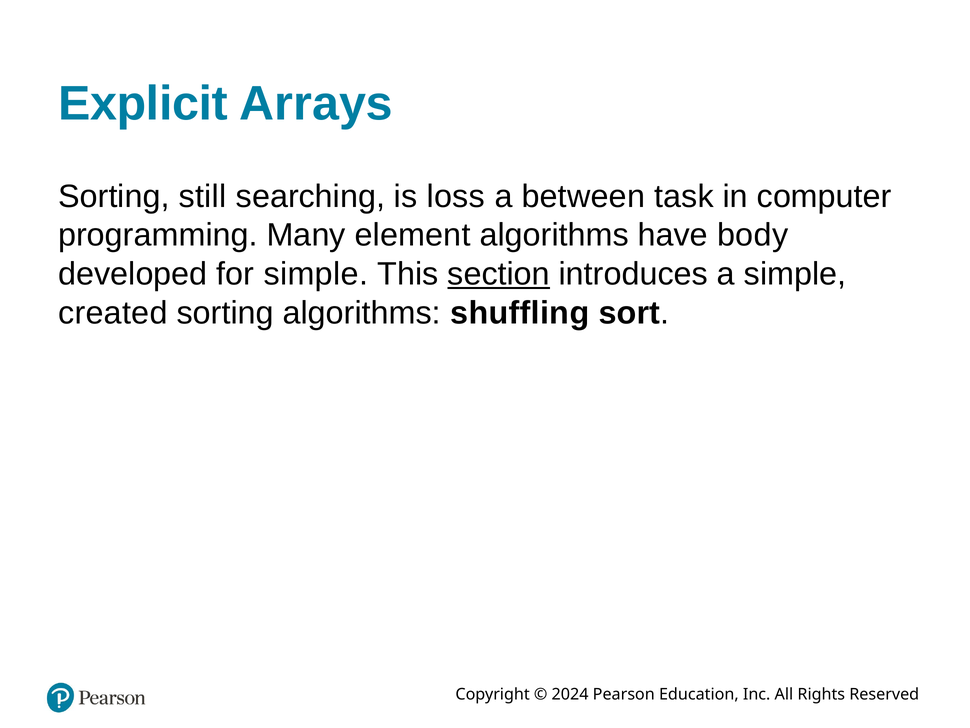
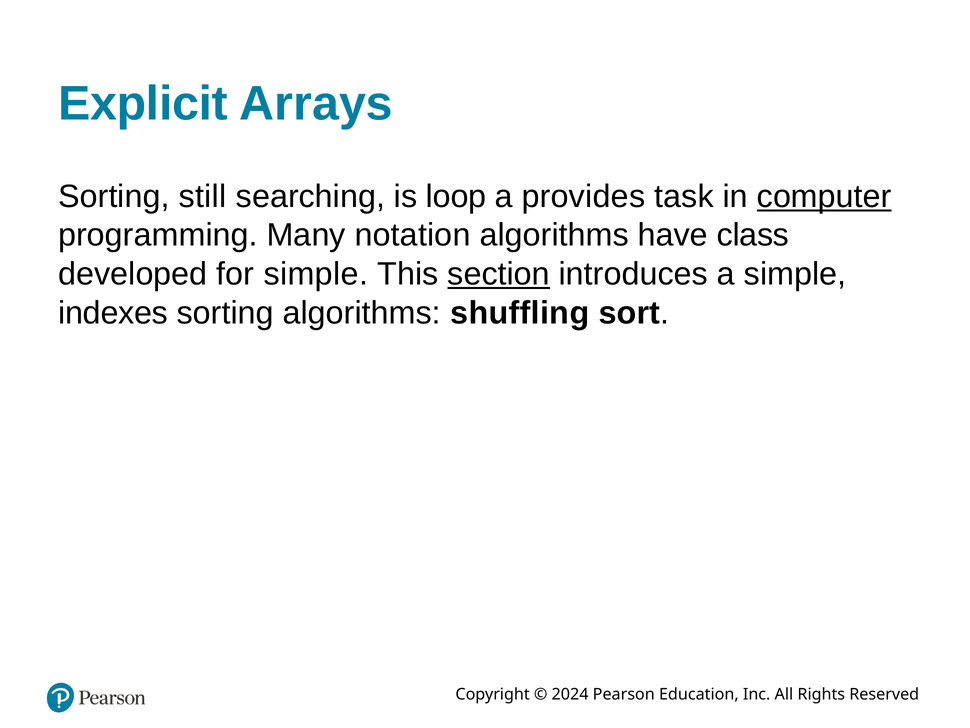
loss: loss -> loop
between: between -> provides
computer underline: none -> present
element: element -> notation
body: body -> class
created: created -> indexes
